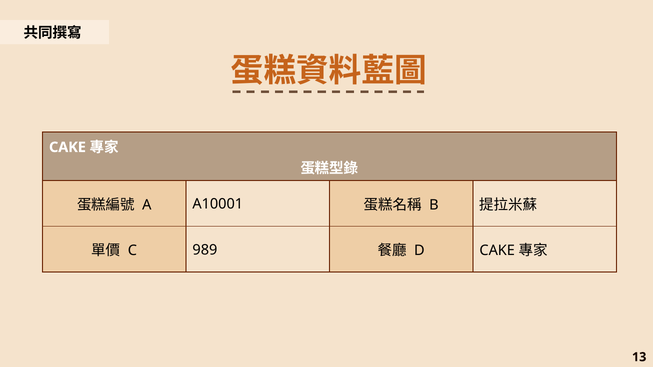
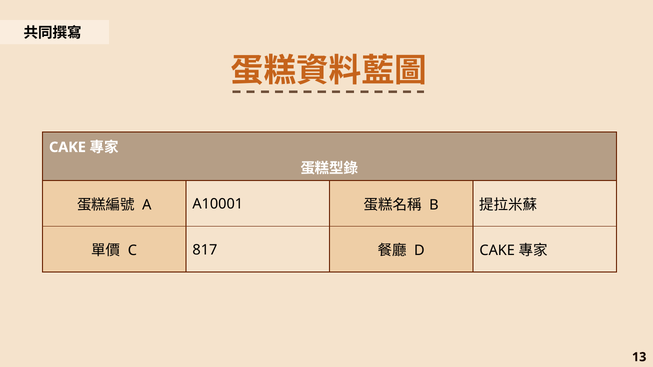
989: 989 -> 817
